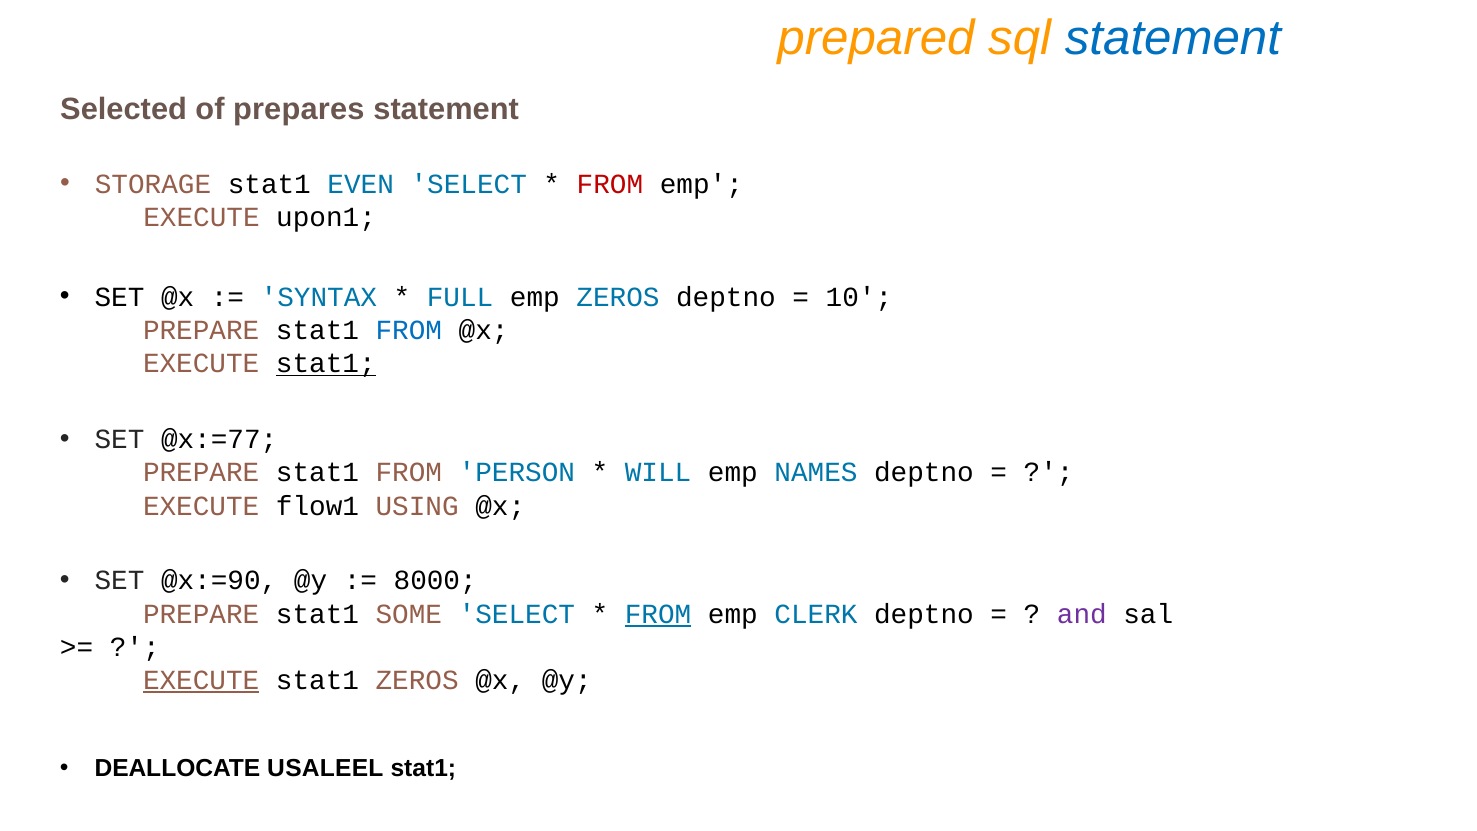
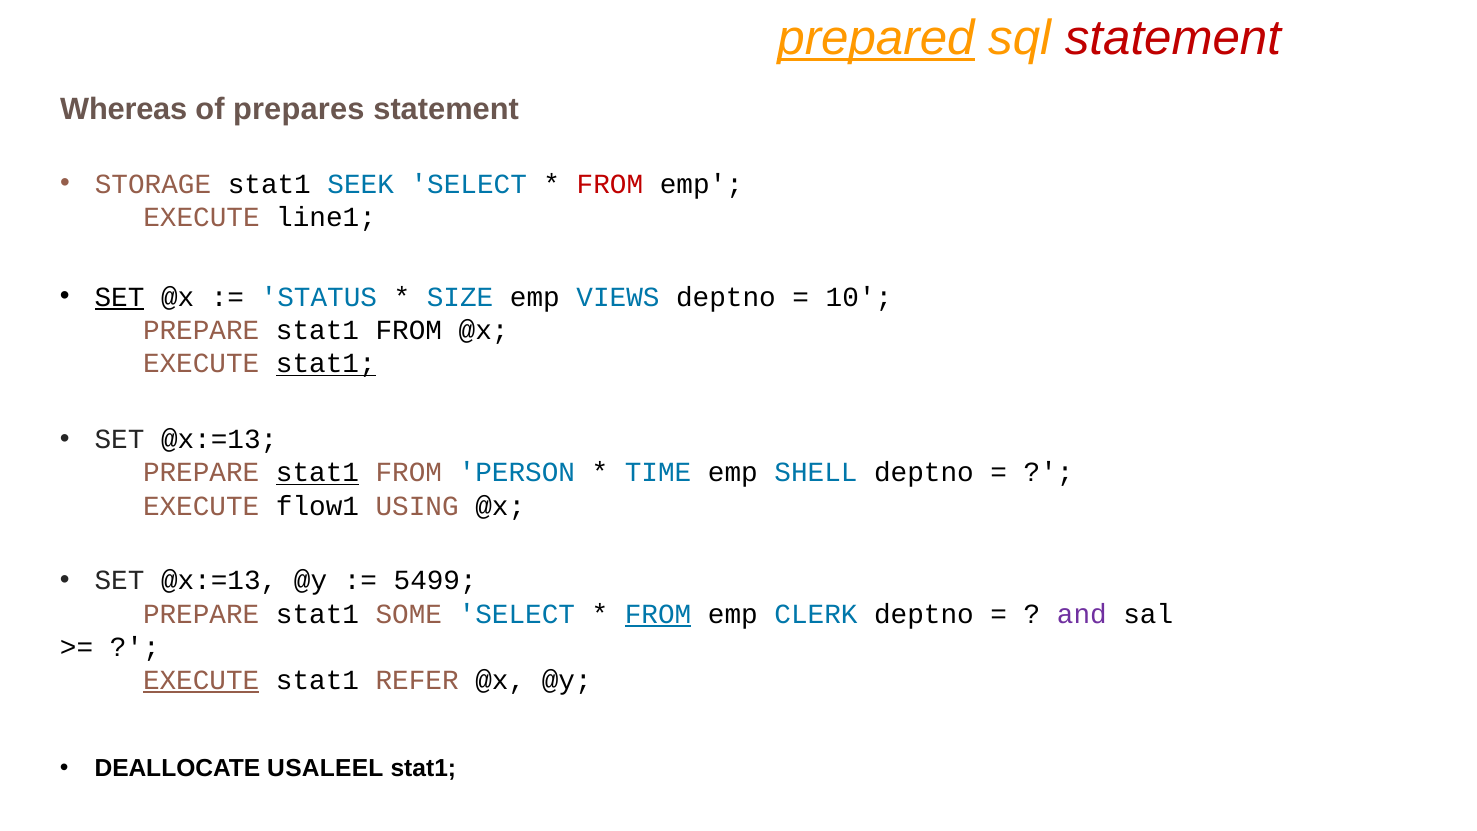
prepared underline: none -> present
statement at (1173, 38) colour: blue -> red
Selected: Selected -> Whereas
EVEN: EVEN -> SEEK
upon1: upon1 -> line1
SET at (119, 297) underline: none -> present
SYNTAX: SYNTAX -> STATUS
FULL: FULL -> SIZE
emp ZEROS: ZEROS -> VIEWS
FROM at (409, 330) colour: blue -> black
@x:=77 at (219, 439): @x:=77 -> @x:=13
stat1 at (317, 473) underline: none -> present
WILL: WILL -> TIME
NAMES: NAMES -> SHELL
@x:=90 at (219, 580): @x:=90 -> @x:=13
8000: 8000 -> 5499
stat1 ZEROS: ZEROS -> REFER
